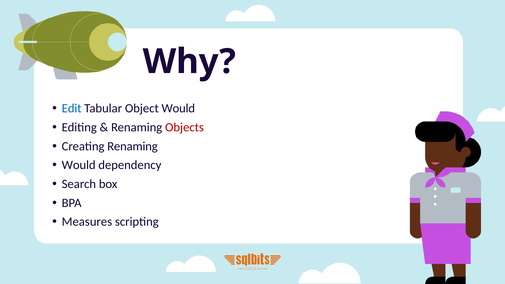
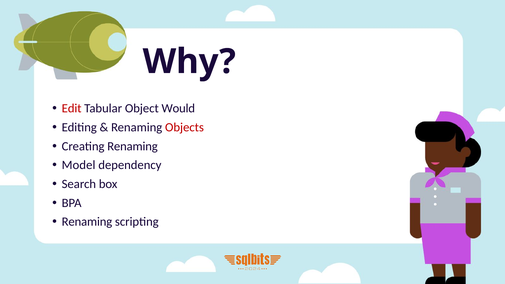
Edit colour: blue -> red
Would at (79, 165): Would -> Model
Measures at (87, 222): Measures -> Renaming
